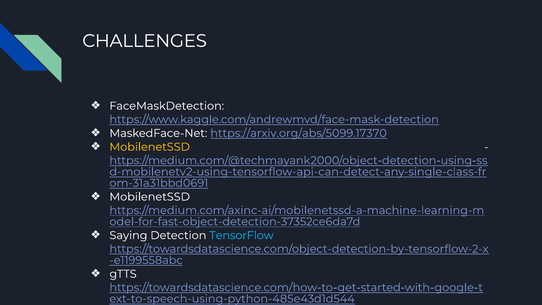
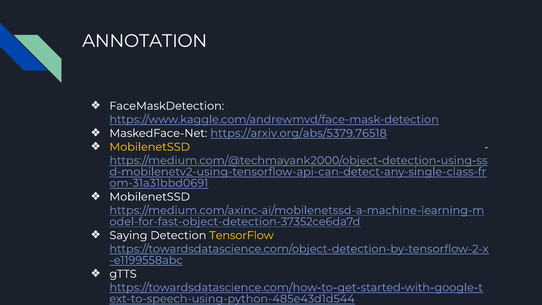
CHALLENGES: CHALLENGES -> ANNOTATION
https://arxiv.org/abs/5099.17370: https://arxiv.org/abs/5099.17370 -> https://arxiv.org/abs/5379.76518
TensorFlow colour: light blue -> yellow
